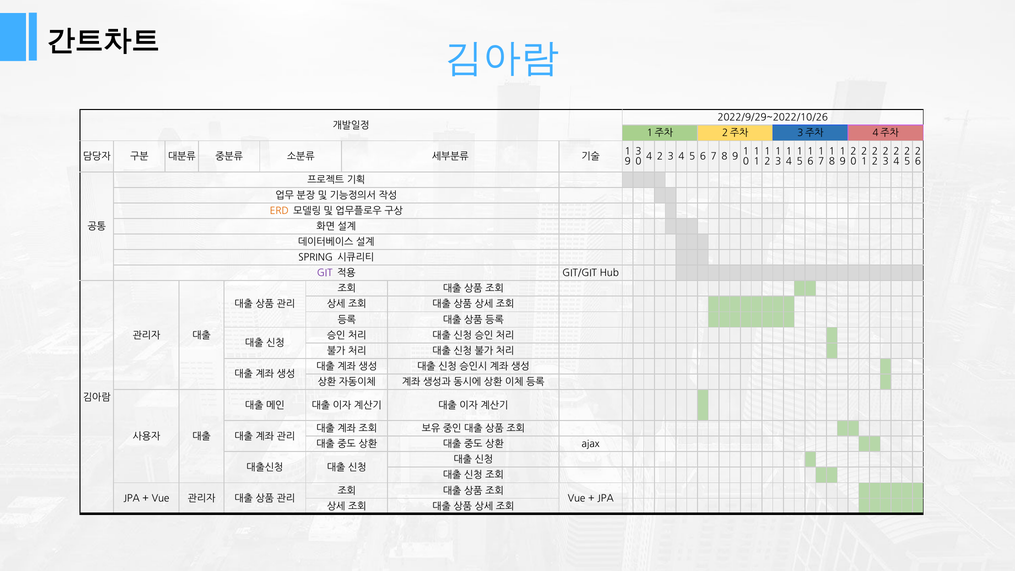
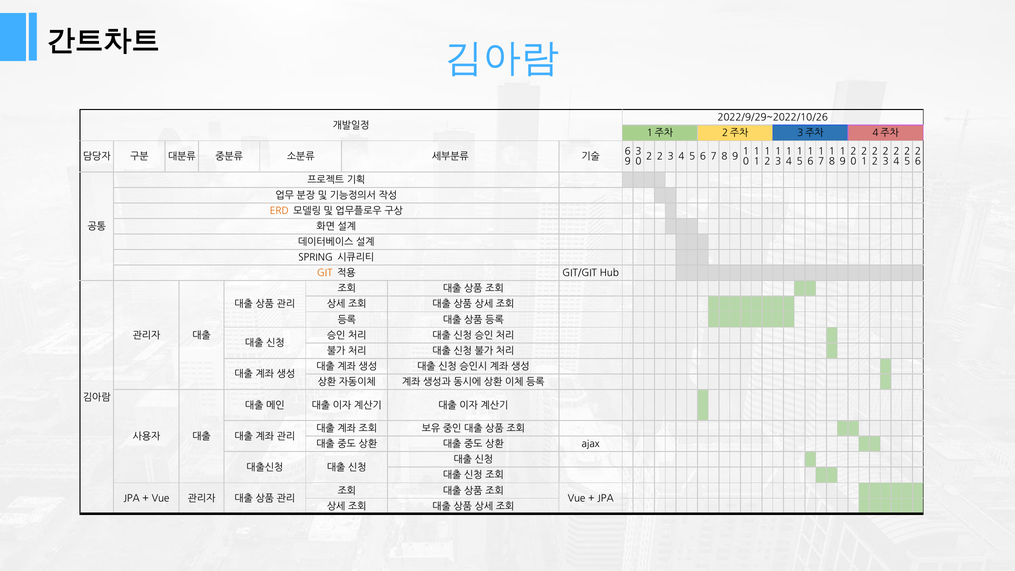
1 at (628, 152): 1 -> 6
4 at (649, 157): 4 -> 2
GIT colour: purple -> orange
